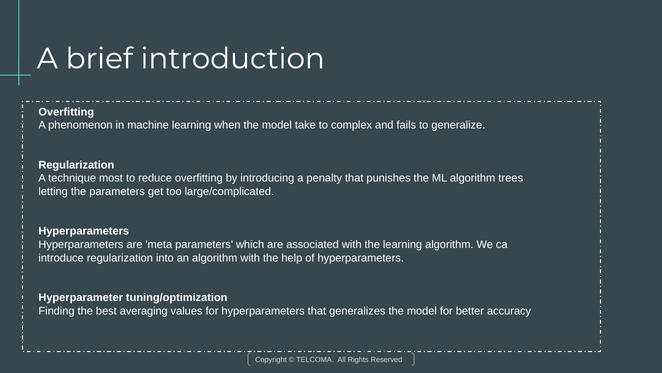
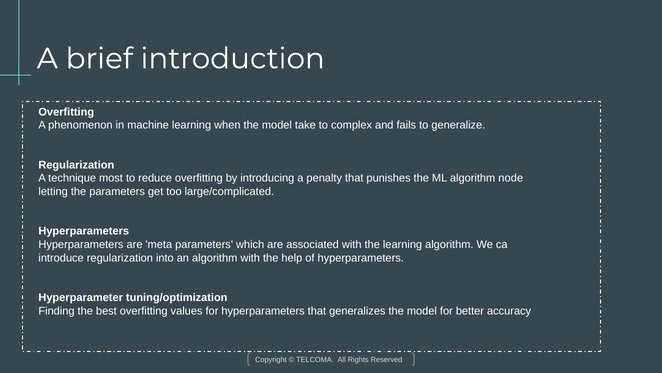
trees: trees -> node
best averaging: averaging -> overfitting
